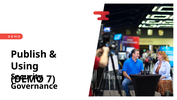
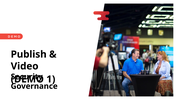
Using: Using -> Video
7: 7 -> 1
